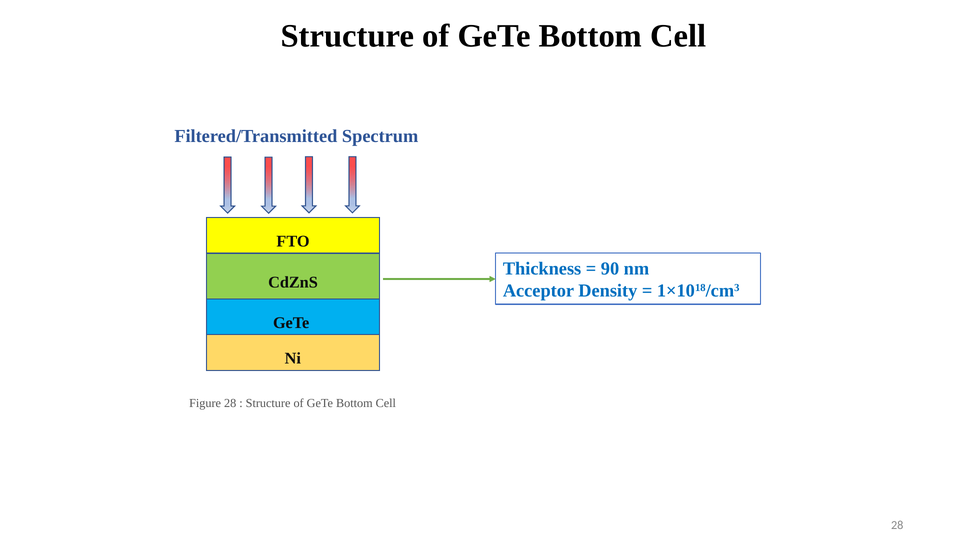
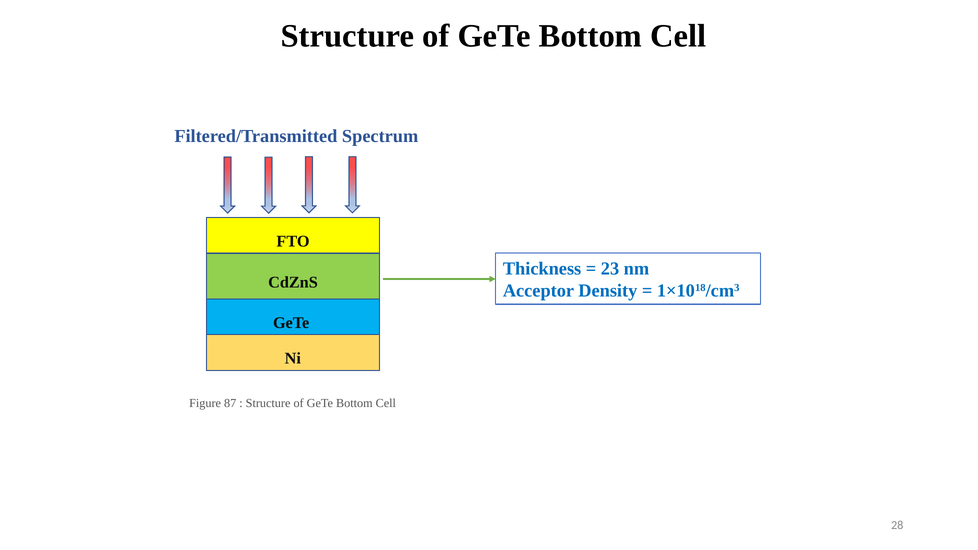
90: 90 -> 23
Figure 28: 28 -> 87
